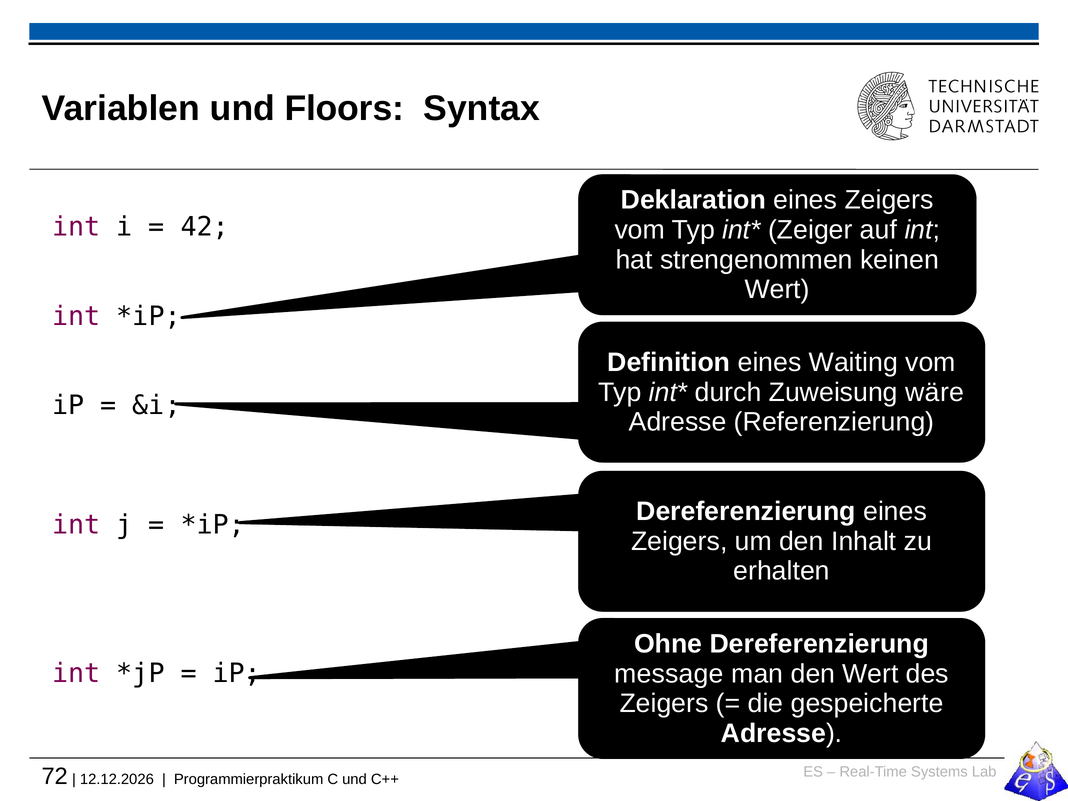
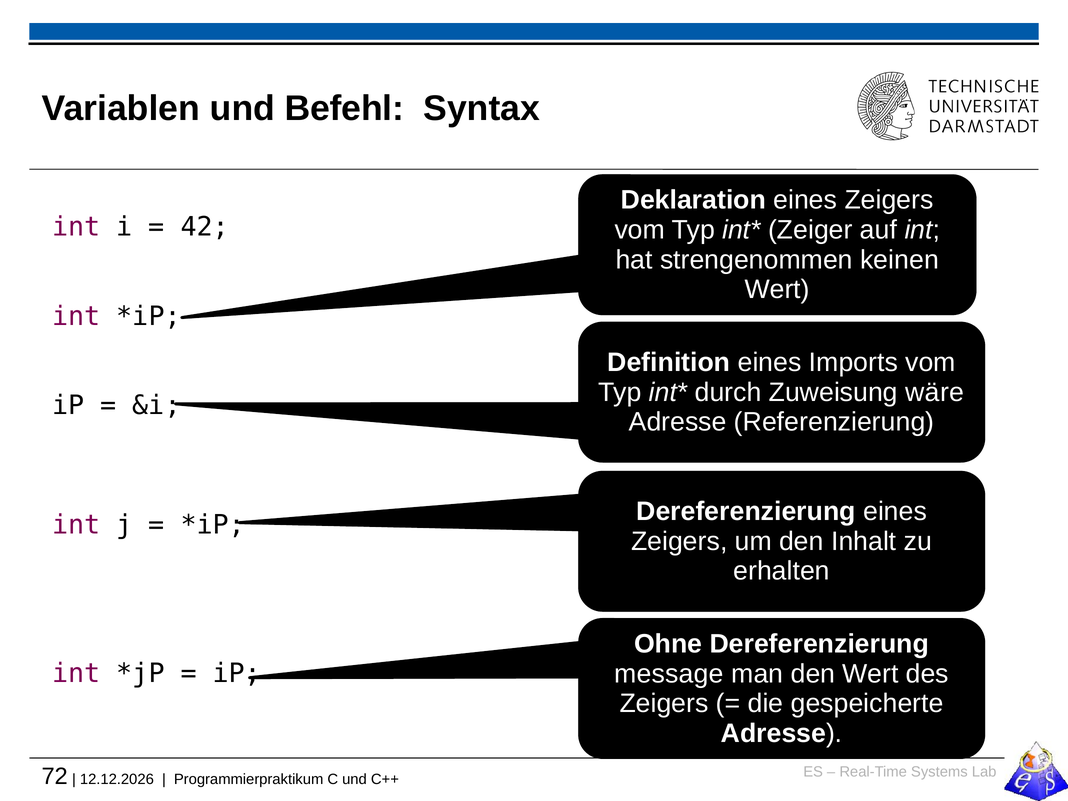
Floors: Floors -> Befehl
Waiting: Waiting -> Imports
